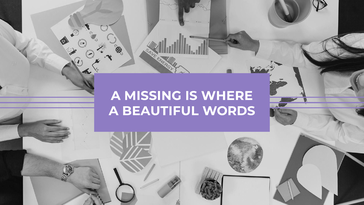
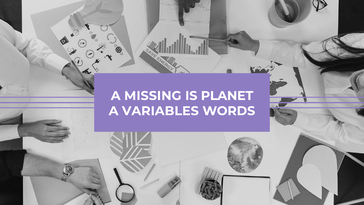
WHERE: WHERE -> PLANET
BEAUTIFUL: BEAUTIFUL -> VARIABLES
